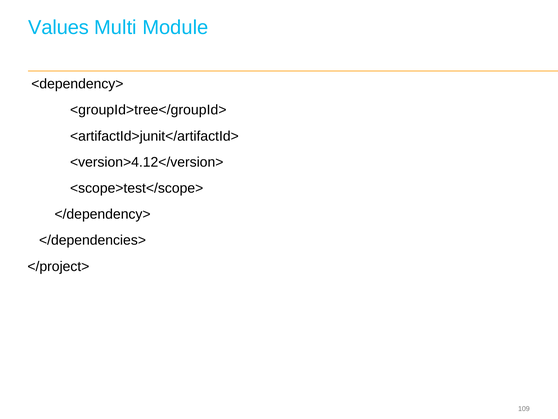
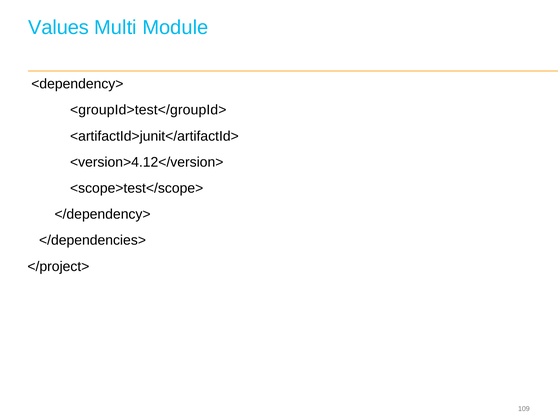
<groupId>tree</groupId>: <groupId>tree</groupId> -> <groupId>test</groupId>
